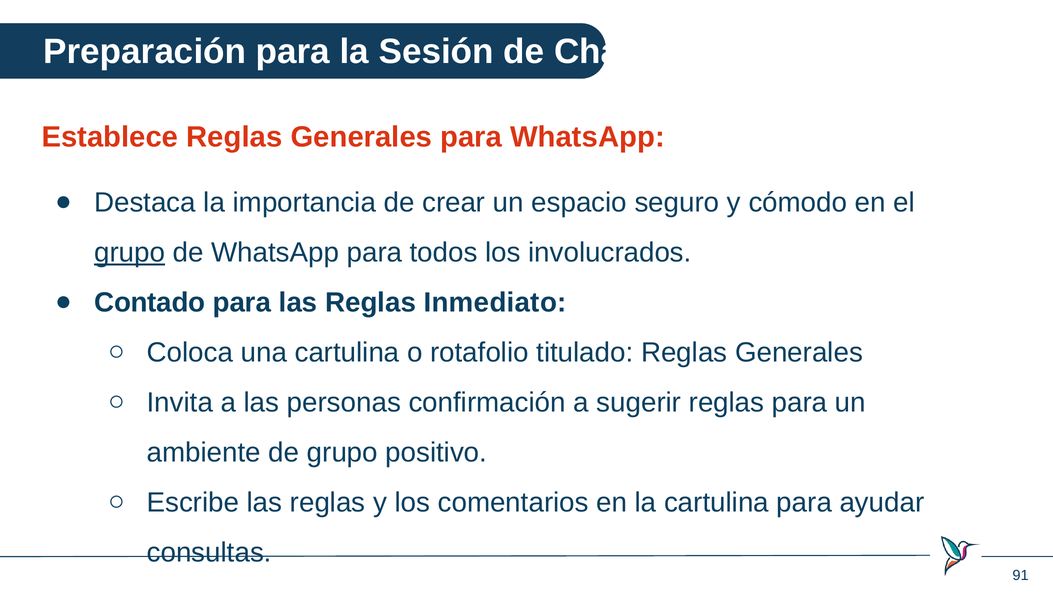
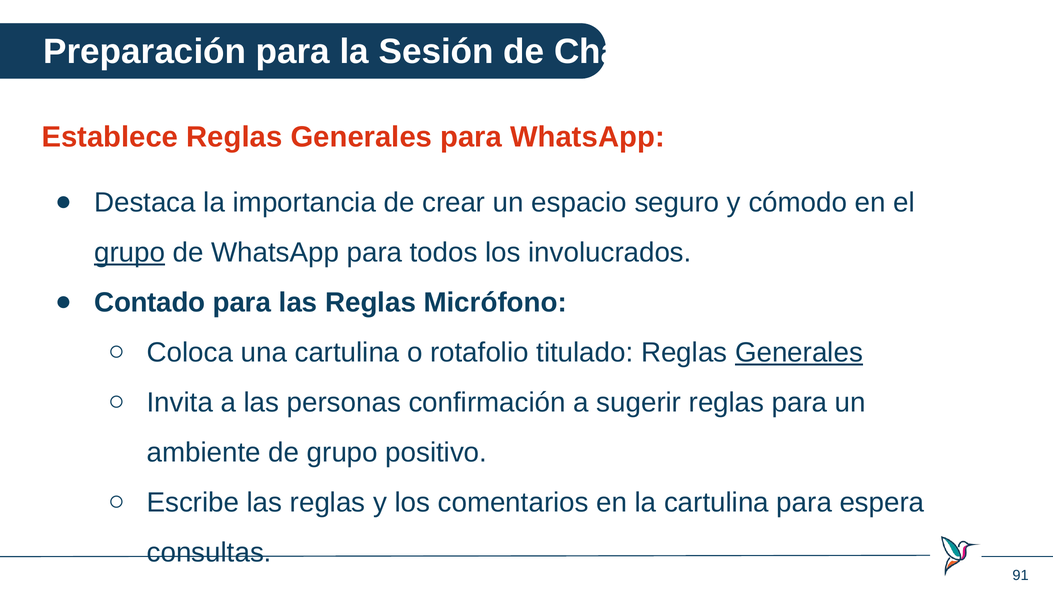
Inmediato: Inmediato -> Micrófono
Generales at (799, 352) underline: none -> present
ayudar: ayudar -> espera
